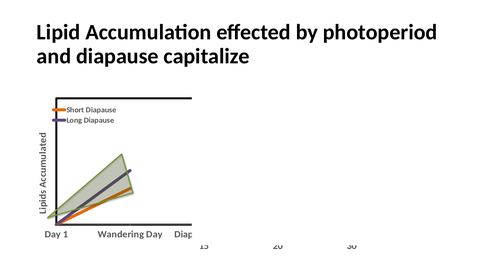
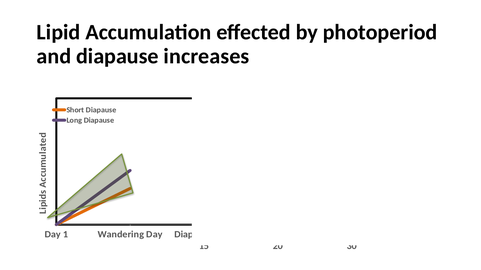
capitalize: capitalize -> increases
